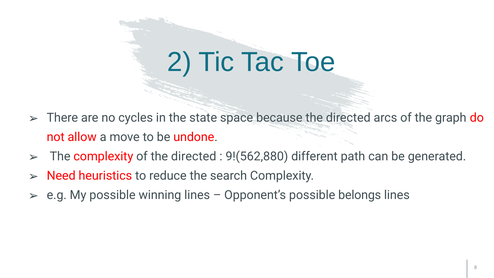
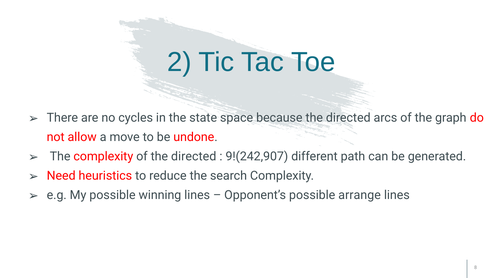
9!(562,880: 9!(562,880 -> 9!(242,907
belongs: belongs -> arrange
